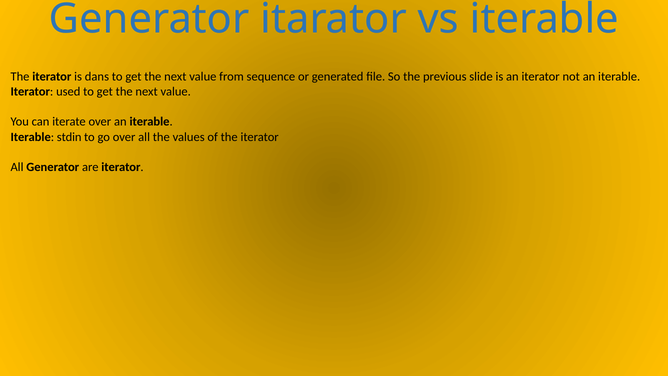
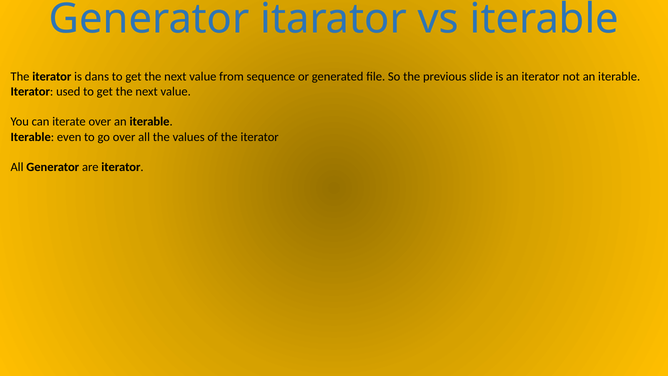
stdin: stdin -> even
